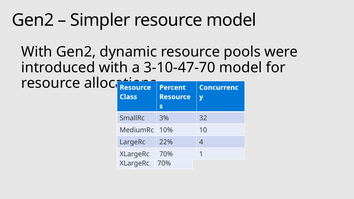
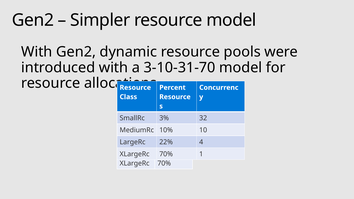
3-10-47-70: 3-10-47-70 -> 3-10-31-70
